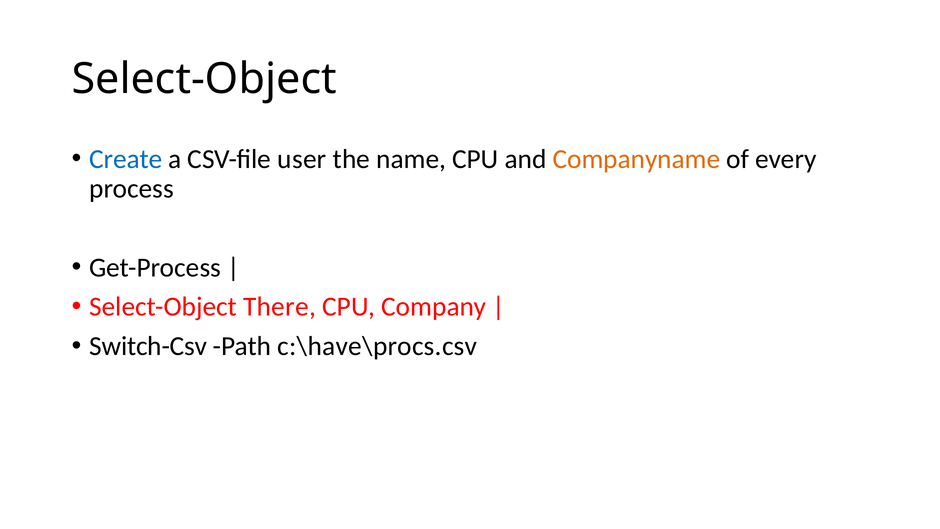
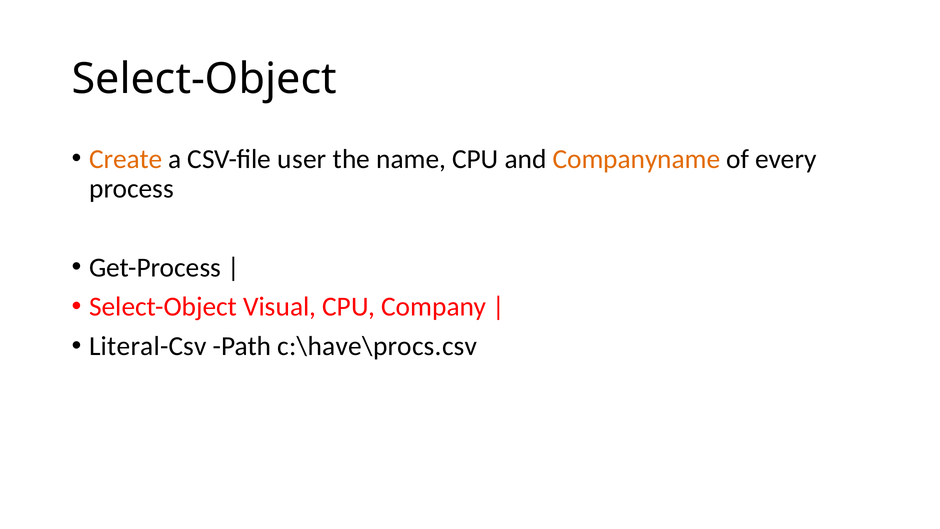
Create colour: blue -> orange
There: There -> Visual
Switch-Csv: Switch-Csv -> Literal-Csv
